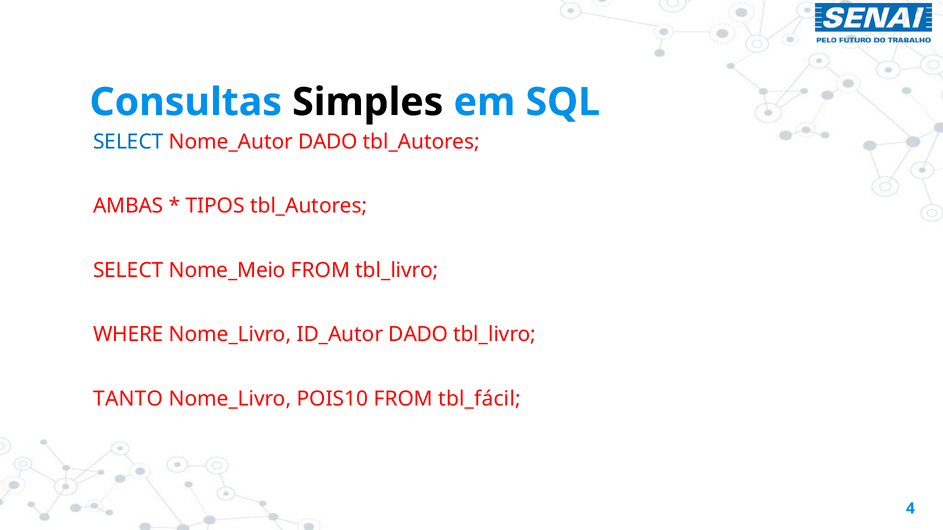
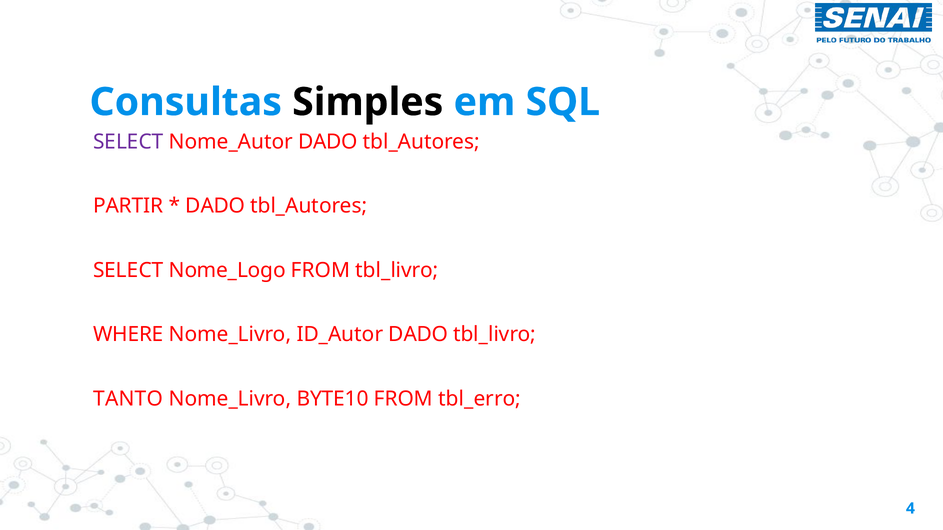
SELECT at (128, 142) colour: blue -> purple
AMBAS: AMBAS -> PARTIR
TIPOS at (215, 206): TIPOS -> DADO
Nome_Meio: Nome_Meio -> Nome_Logo
POIS10: POIS10 -> BYTE10
tbl_fácil: tbl_fácil -> tbl_erro
